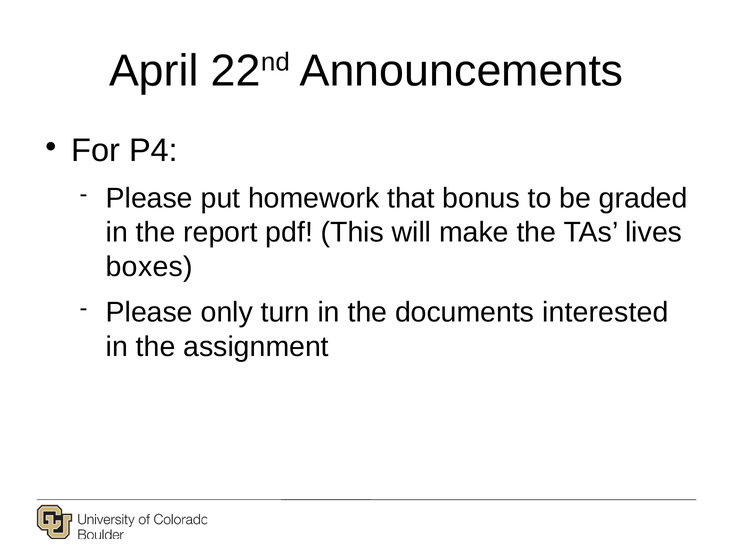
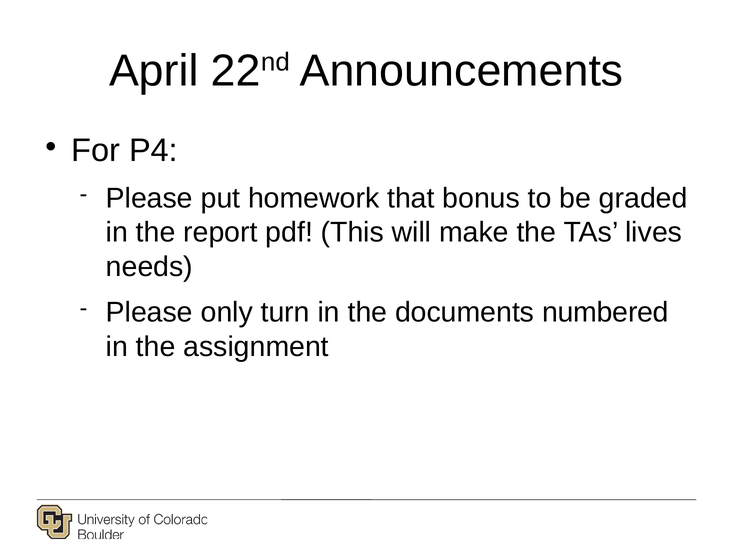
boxes: boxes -> needs
interested: interested -> numbered
